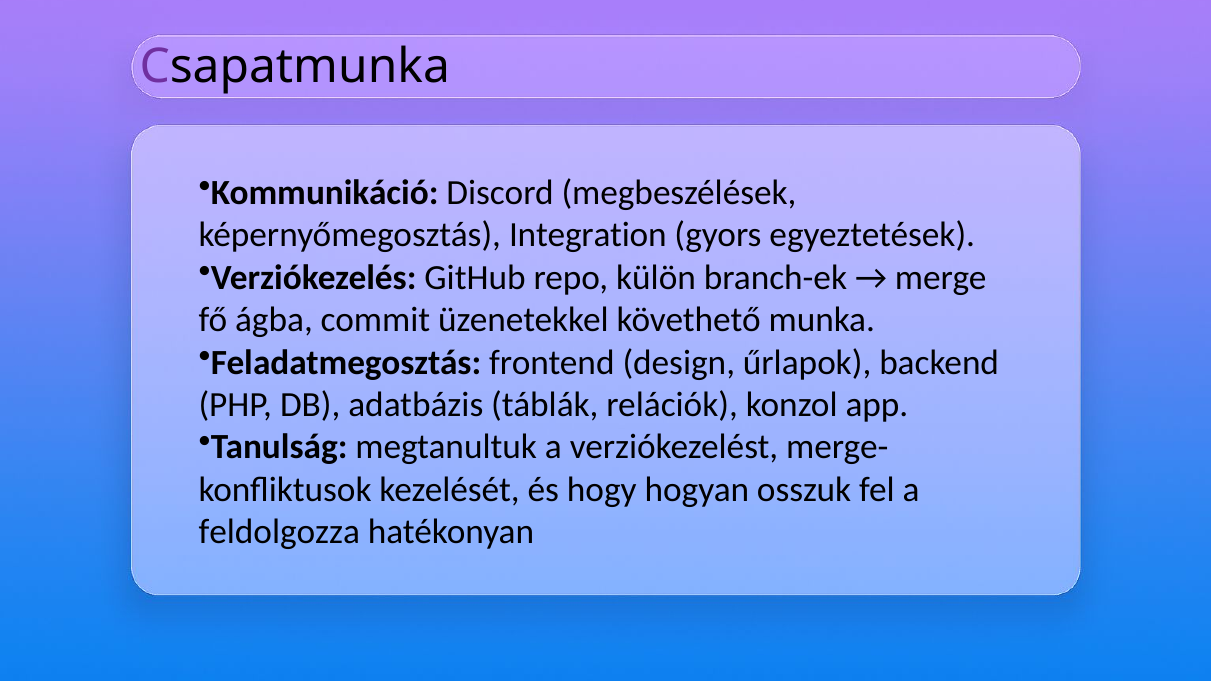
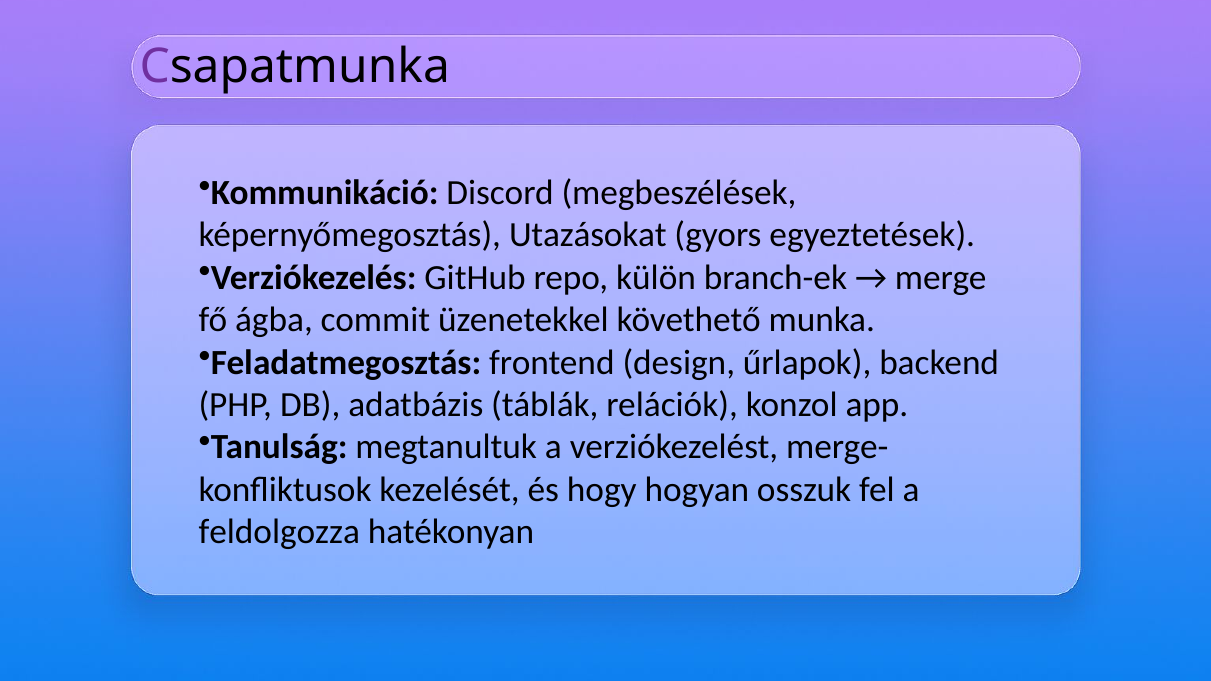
Integration: Integration -> Utazásokat
